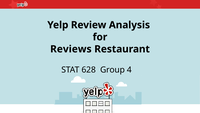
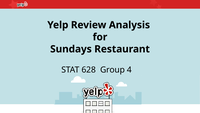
Reviews: Reviews -> Sundays
